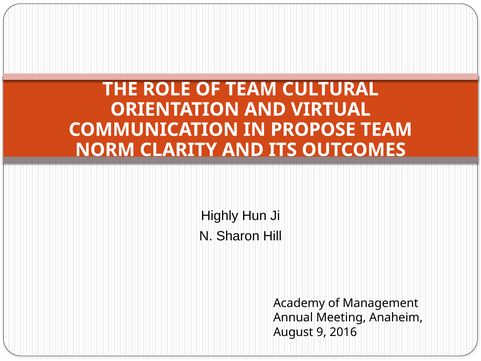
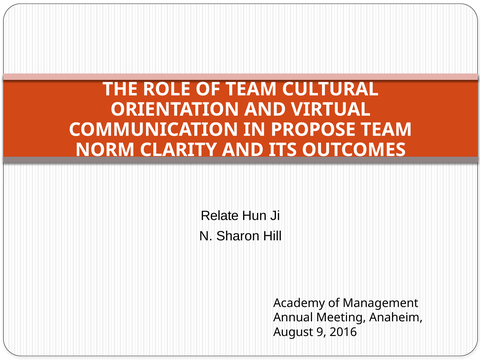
Highly: Highly -> Relate
